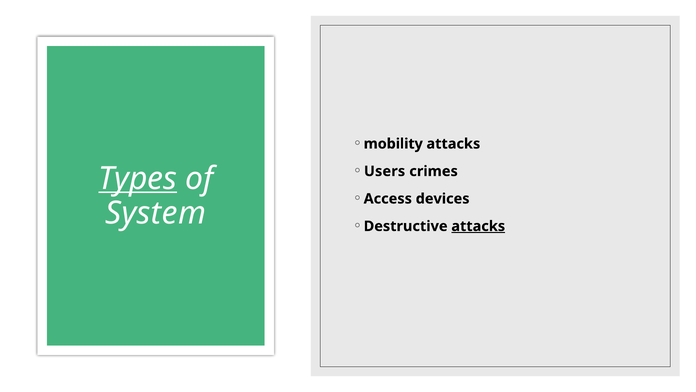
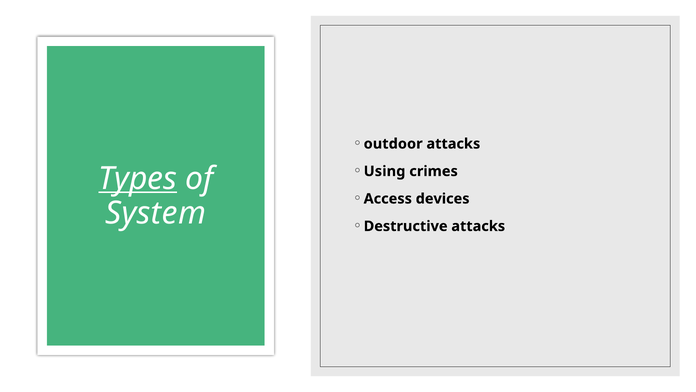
mobility: mobility -> outdoor
Users: Users -> Using
attacks at (478, 226) underline: present -> none
